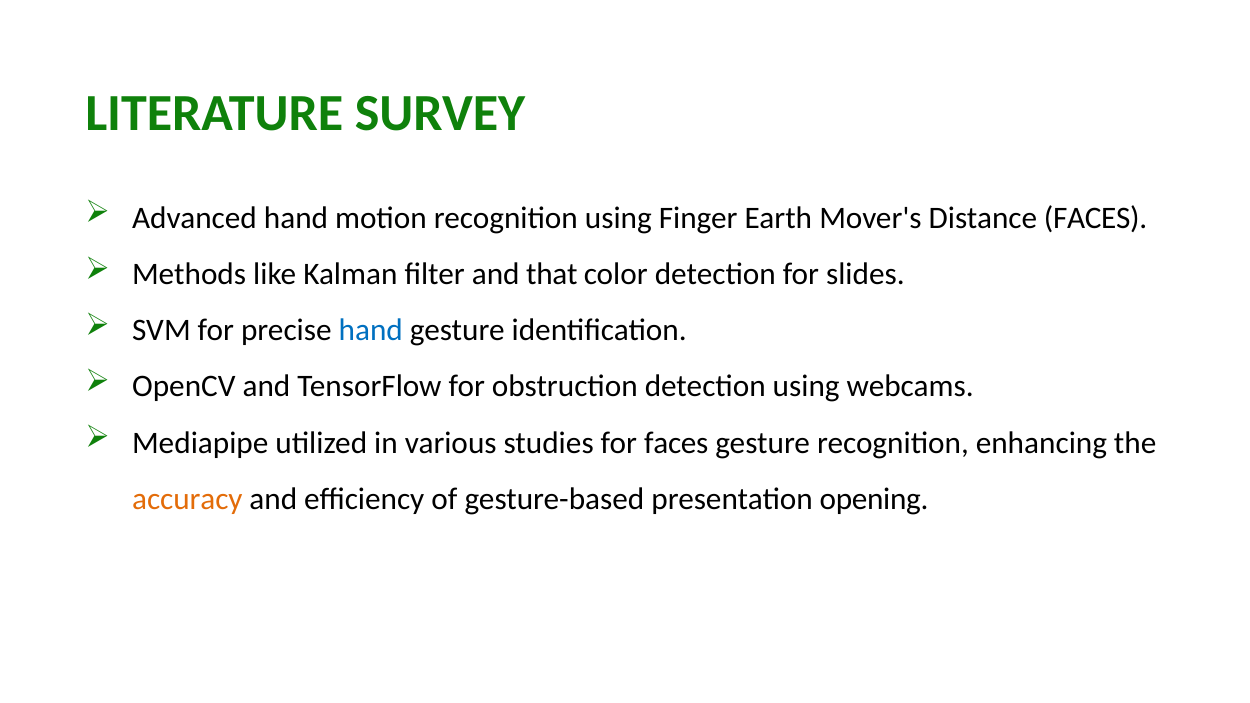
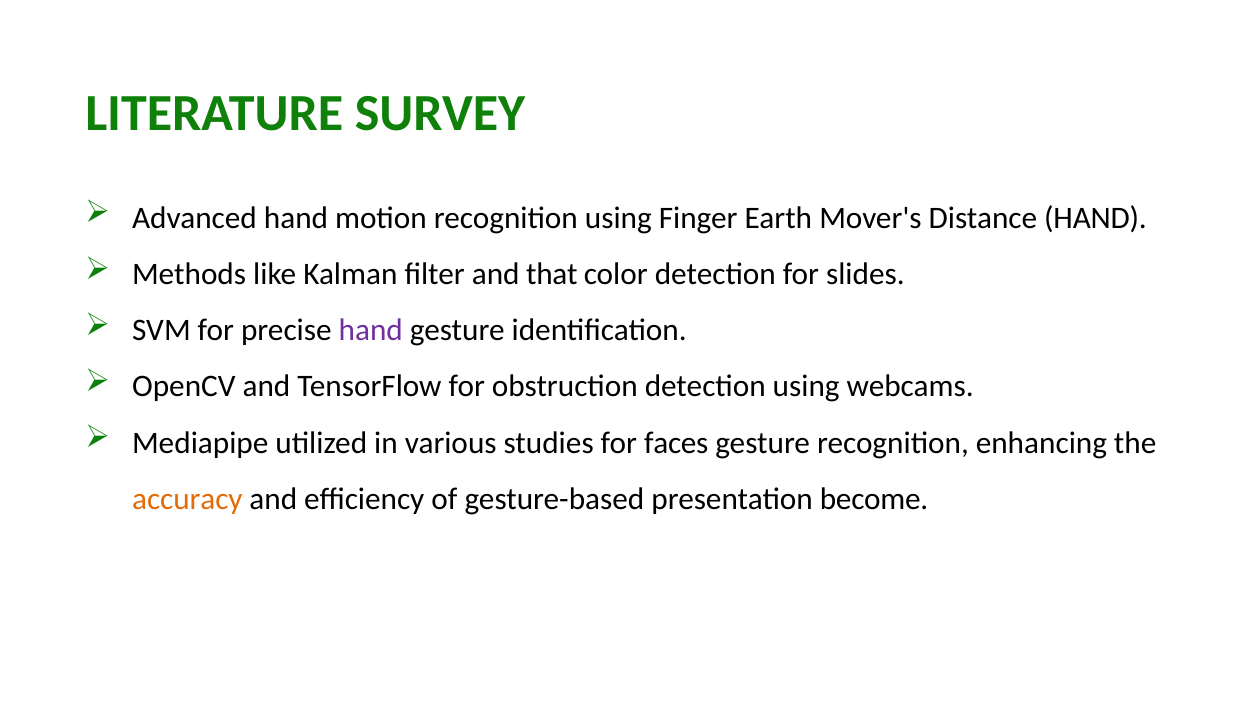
Distance FACES: FACES -> HAND
hand at (371, 330) colour: blue -> purple
opening: opening -> become
